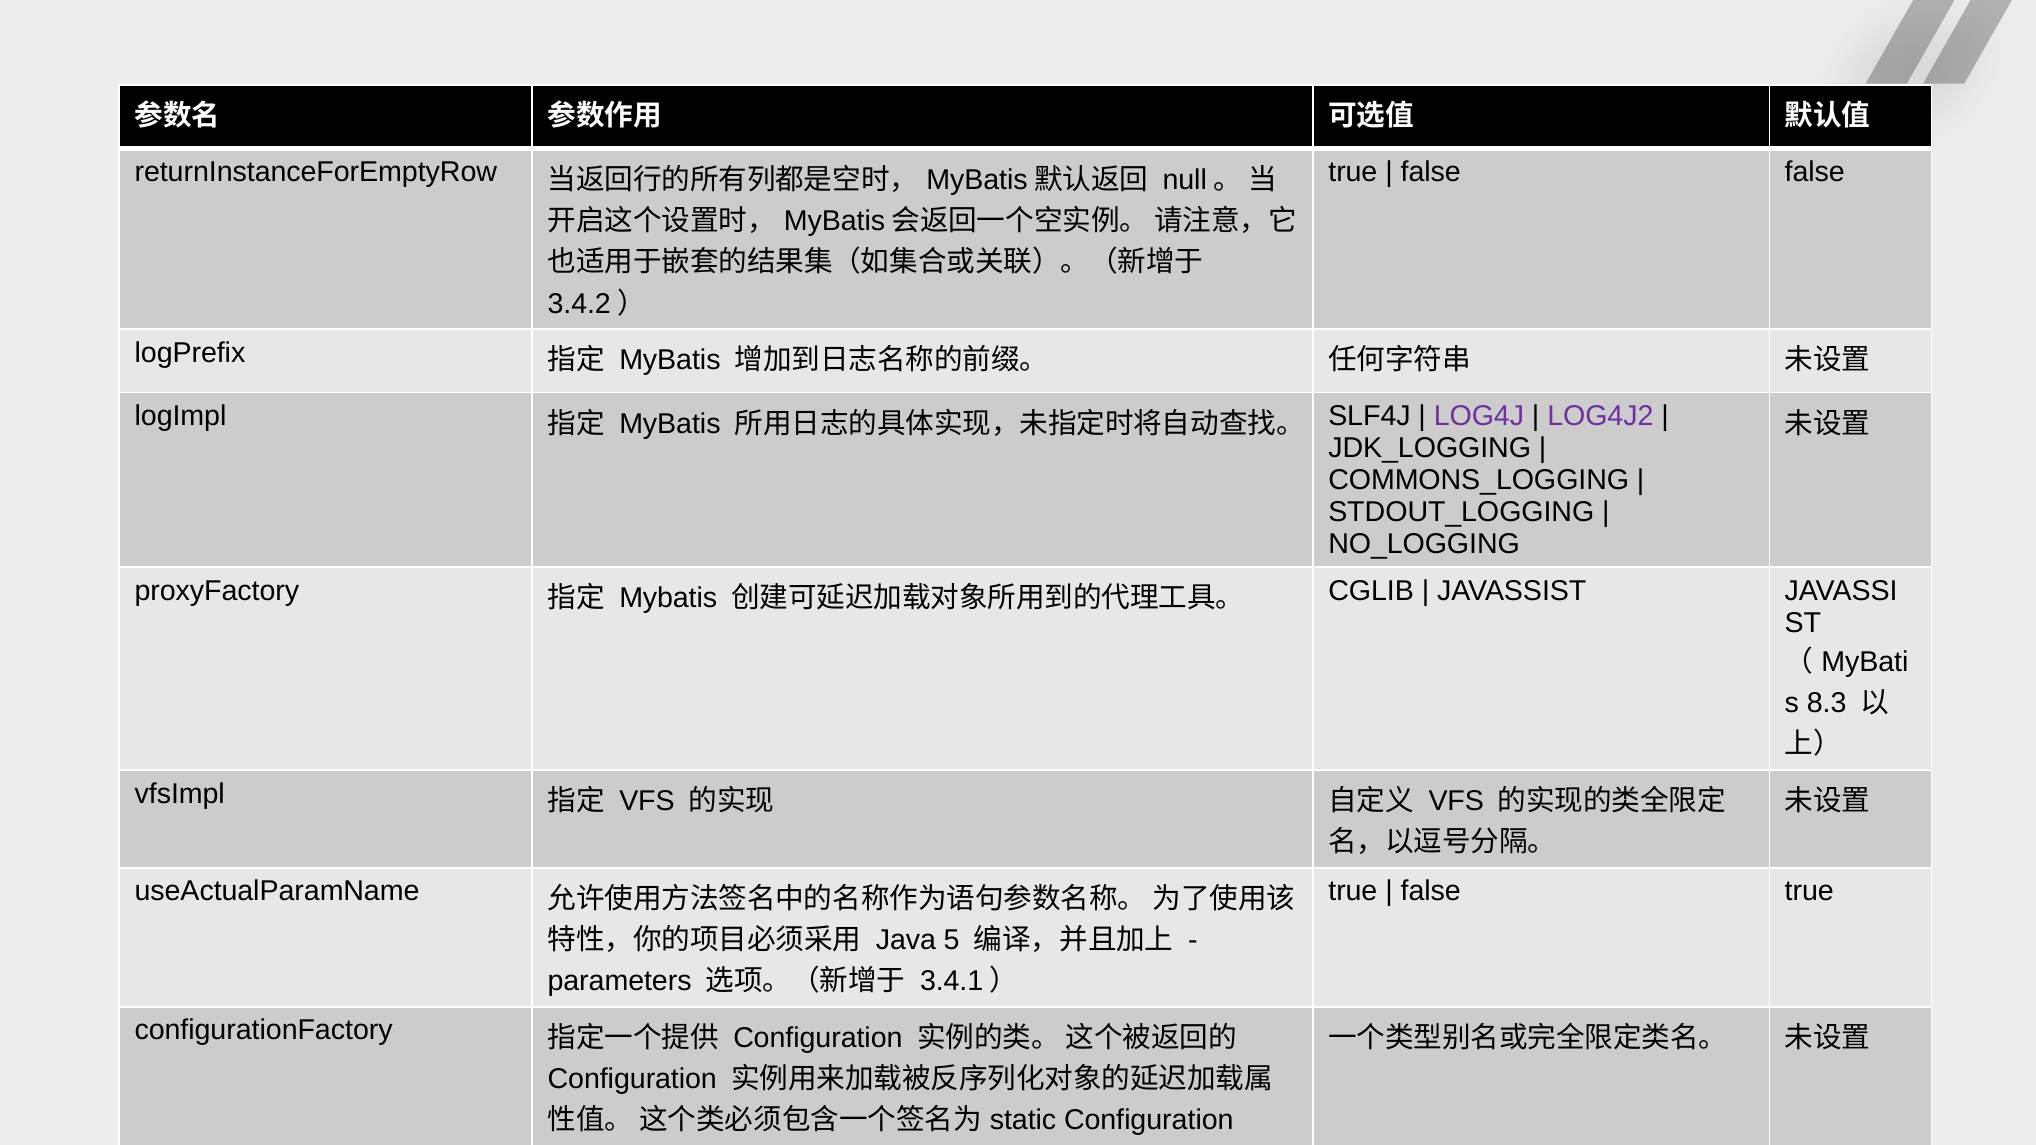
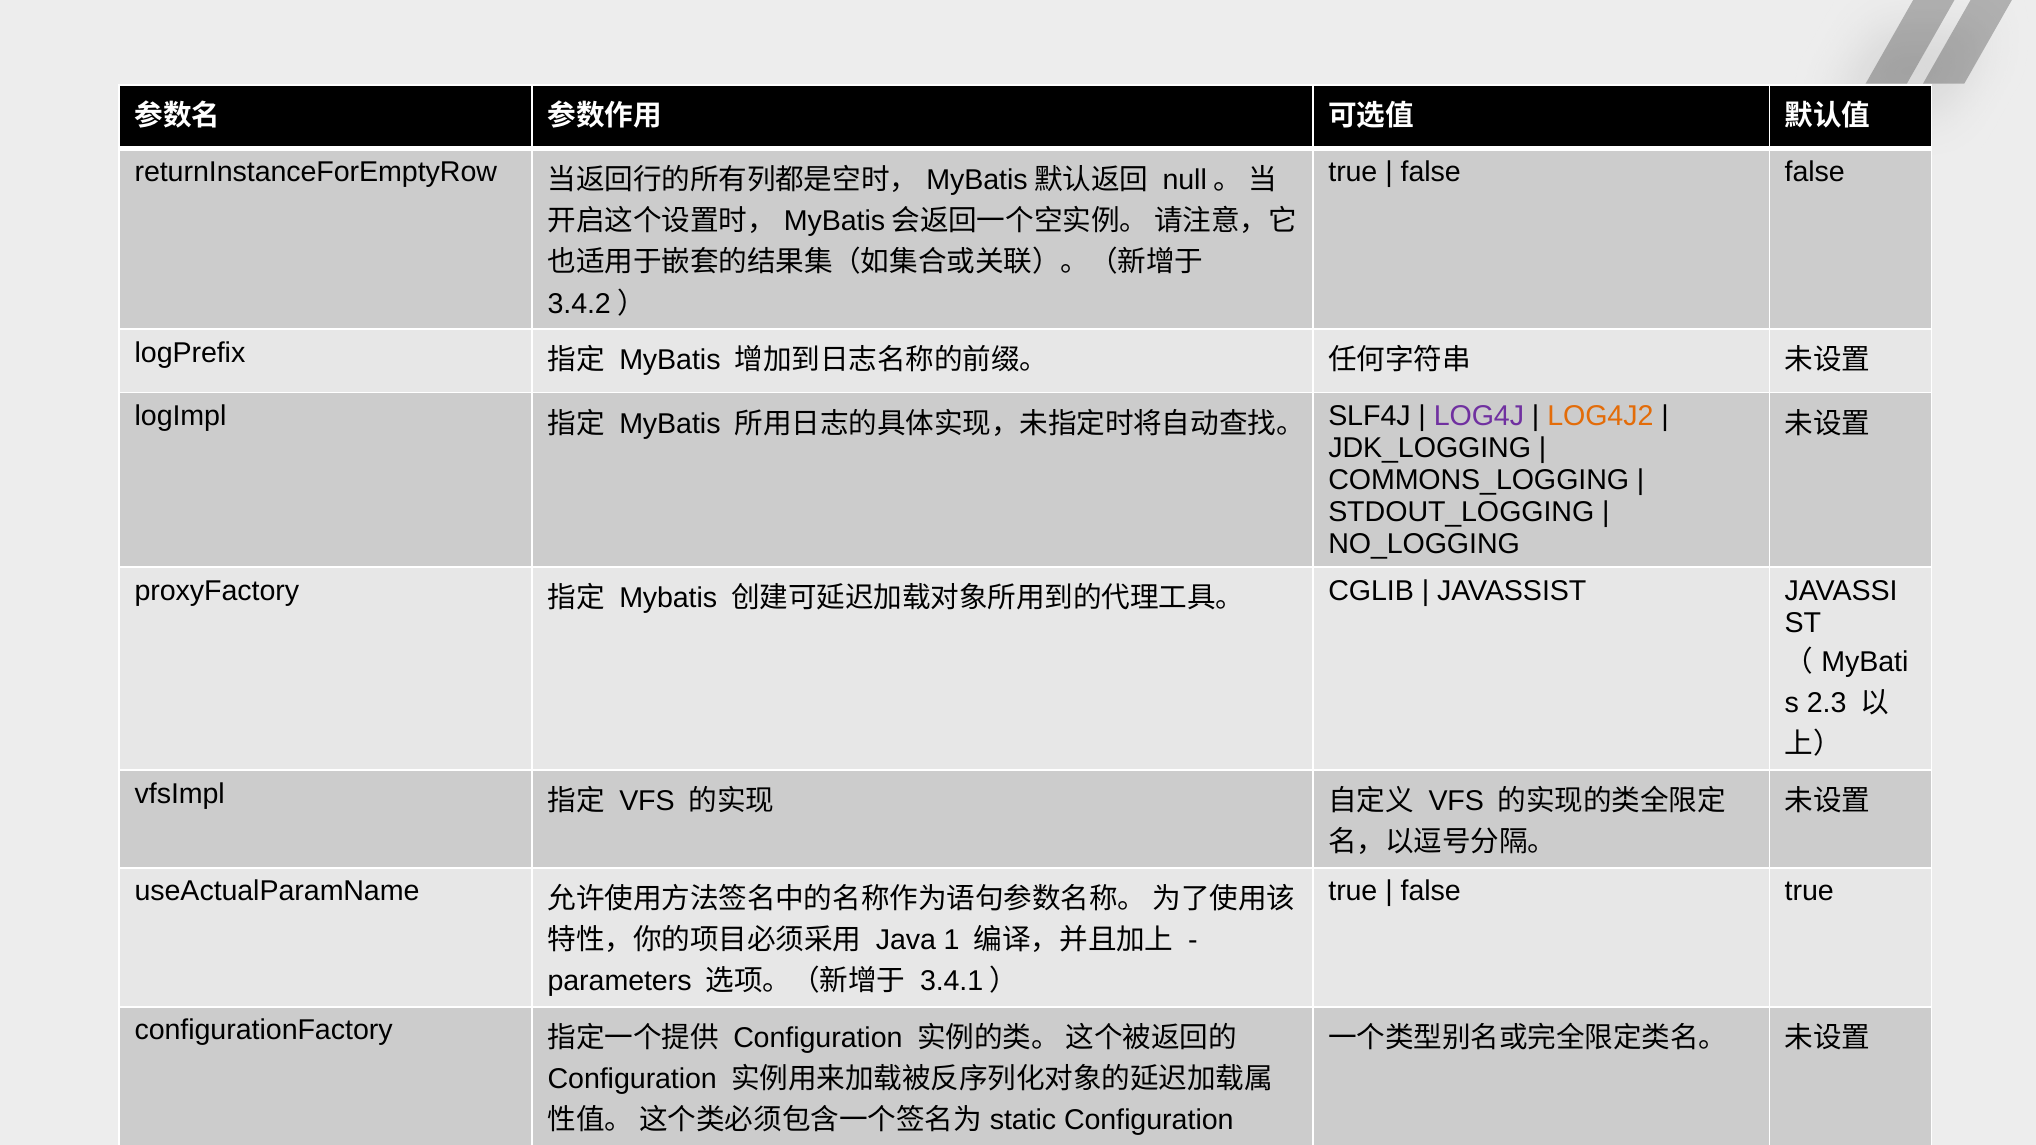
LOG4J2 colour: purple -> orange
8.3: 8.3 -> 2.3
5: 5 -> 1
